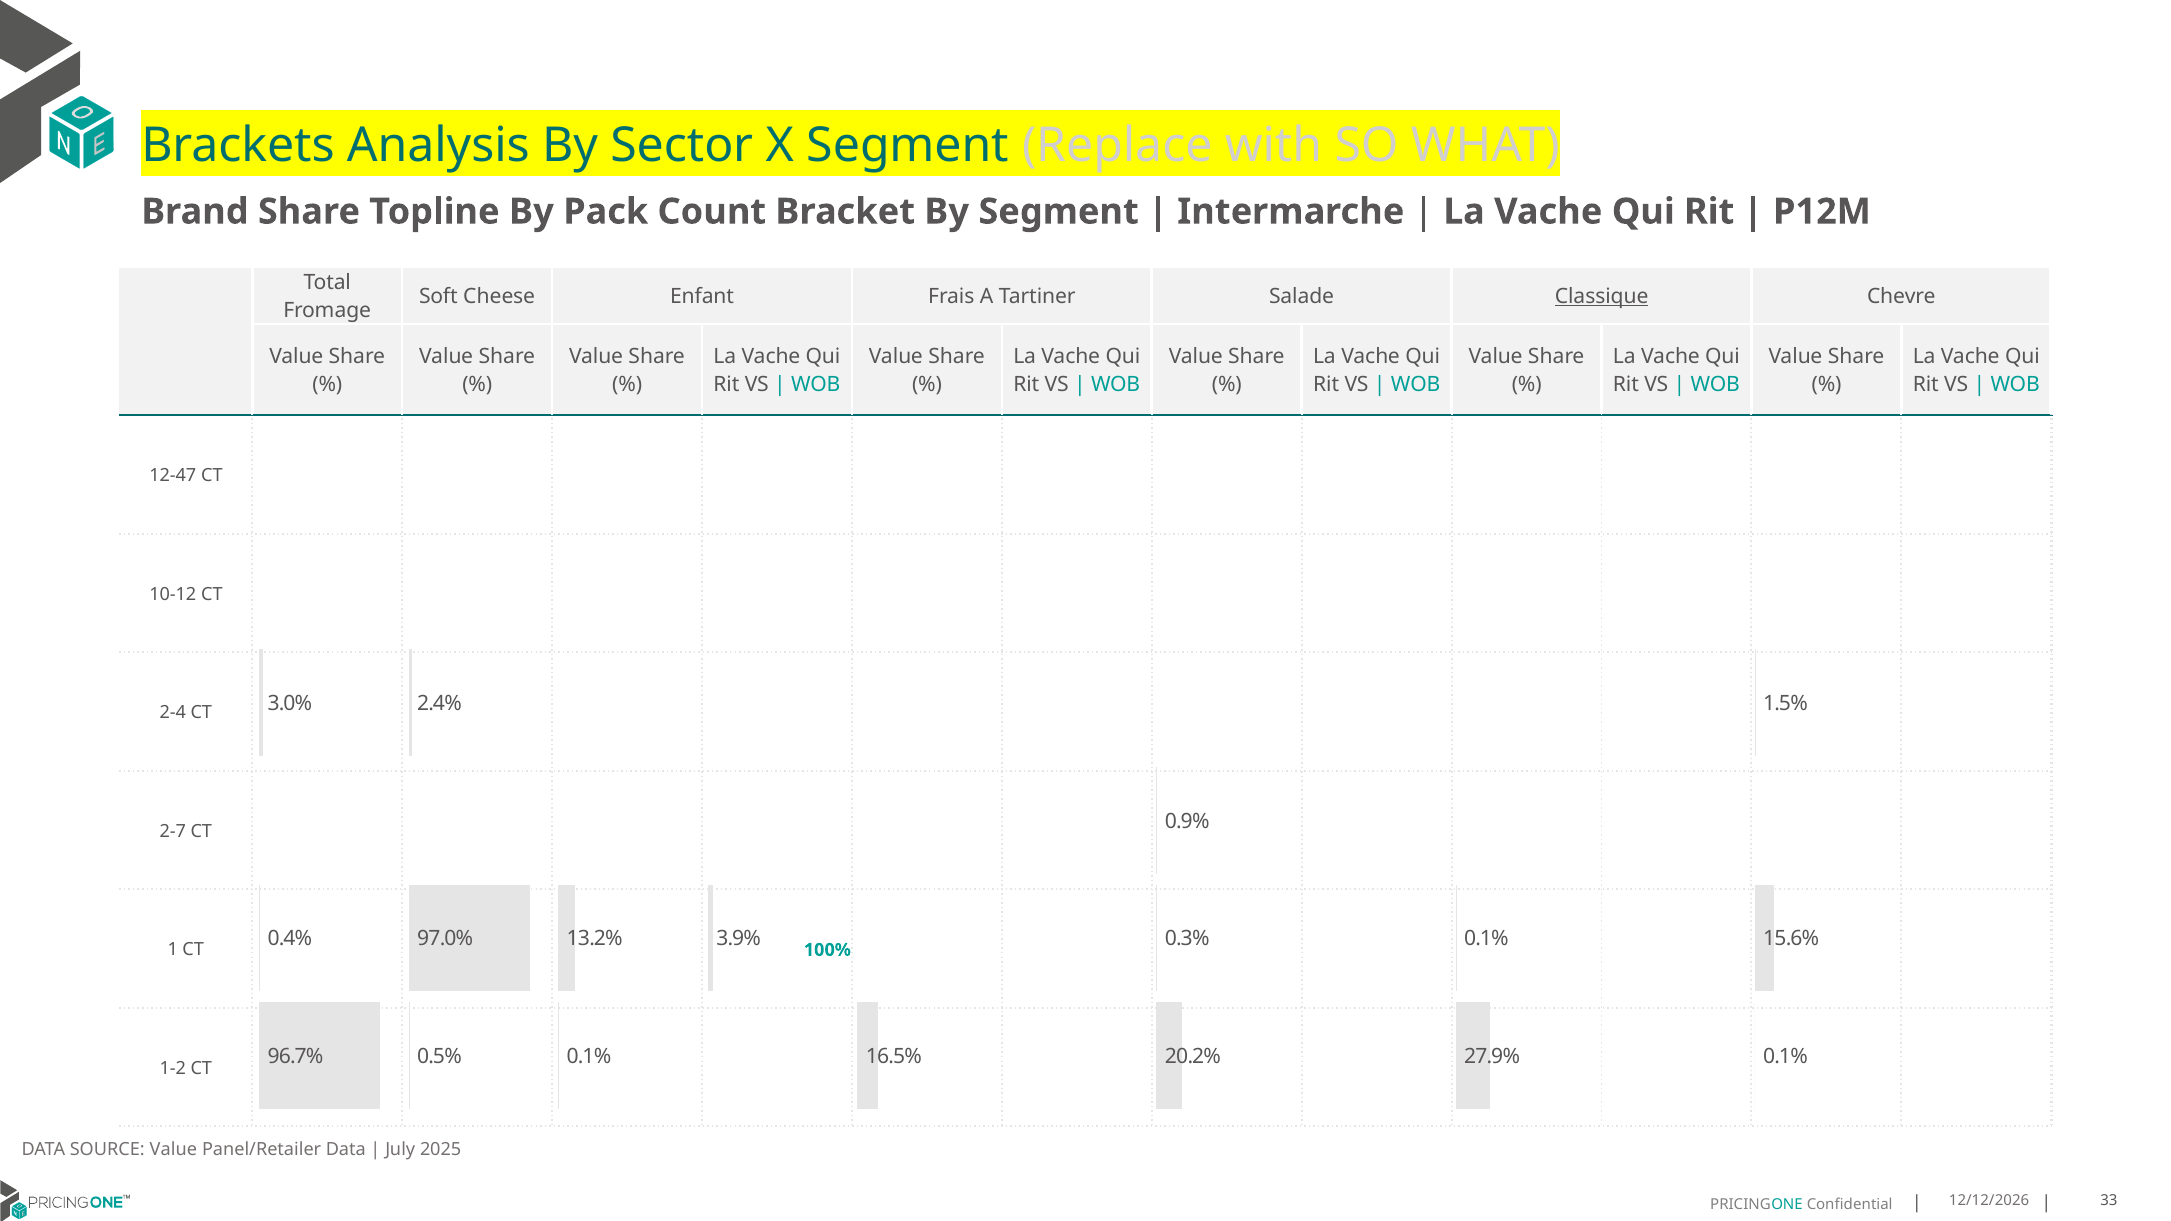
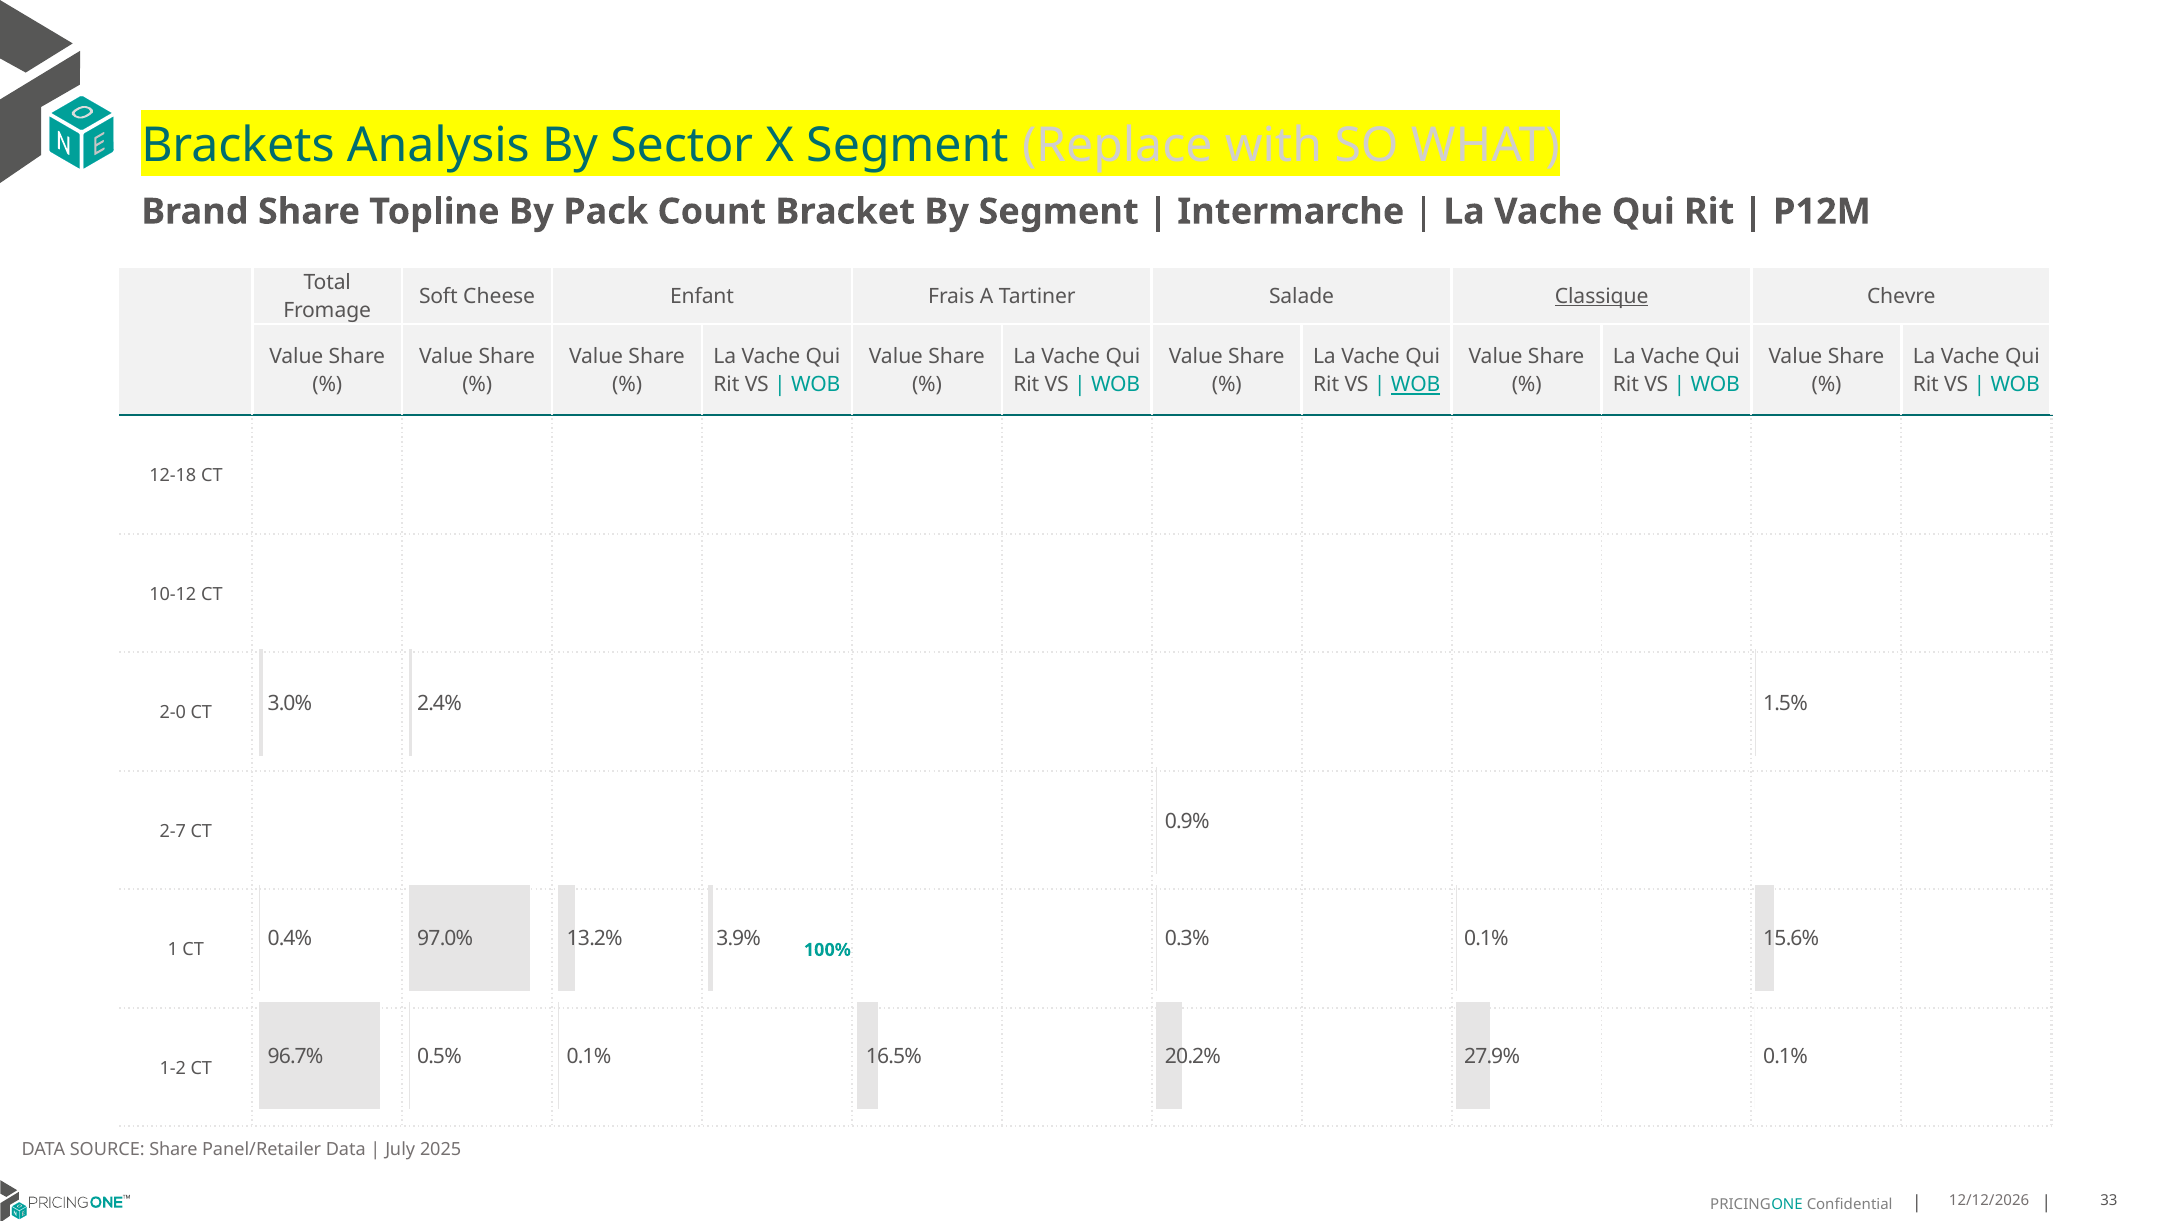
WOB at (1416, 385) underline: none -> present
12-47: 12-47 -> 12-18
2-4: 2-4 -> 2-0
SOURCE Value: Value -> Share
